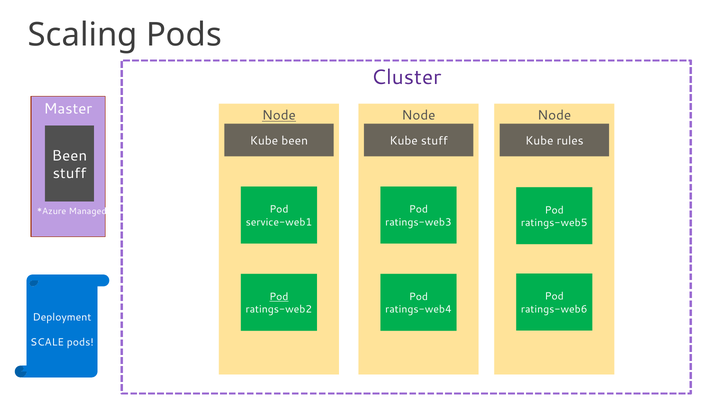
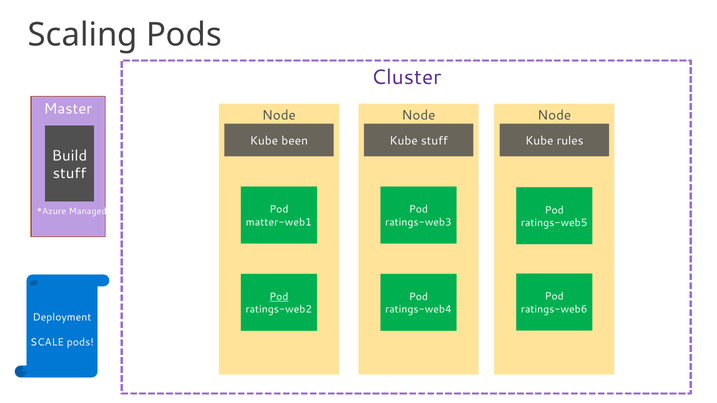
Node at (279, 115) underline: present -> none
Been at (69, 156): Been -> Build
service-web1: service-web1 -> matter-web1
